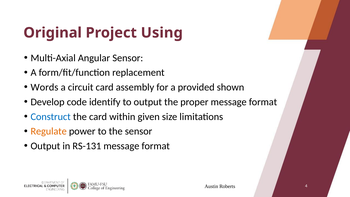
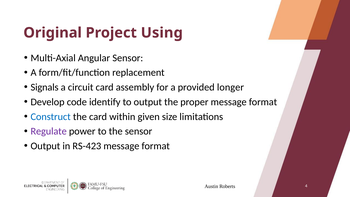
Words: Words -> Signals
shown: shown -> longer
Regulate colour: orange -> purple
RS-131: RS-131 -> RS-423
